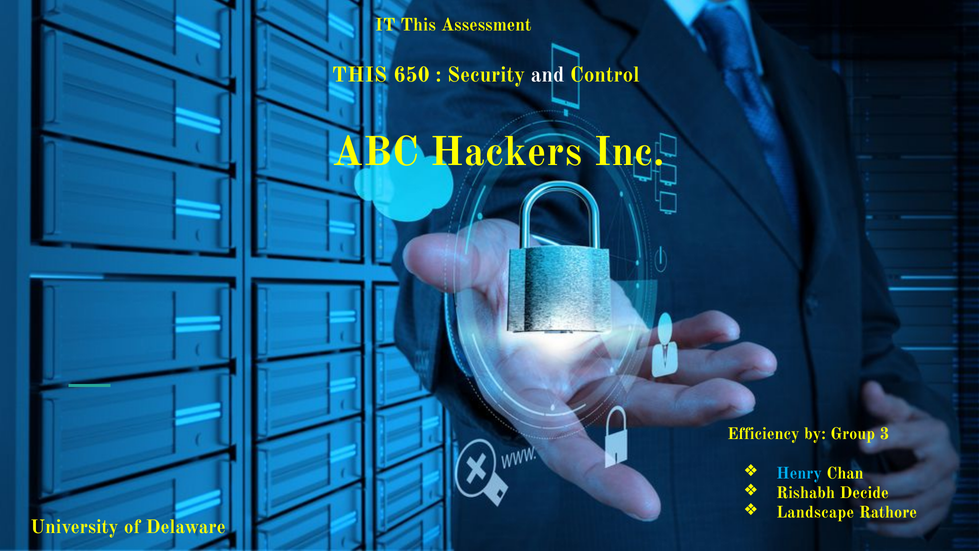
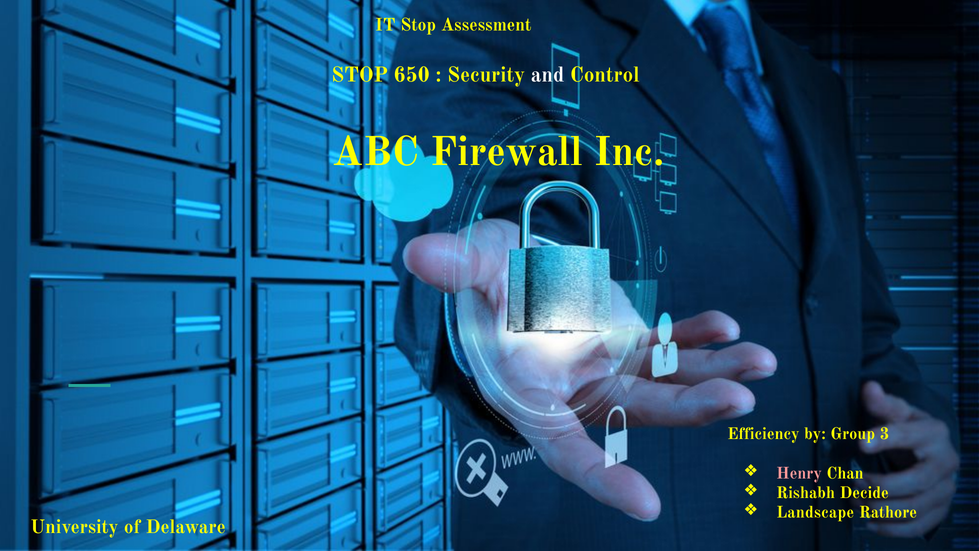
IT This: This -> Stop
THIS at (360, 75): THIS -> STOP
Hackers: Hackers -> Firewall
Henry colour: light blue -> pink
